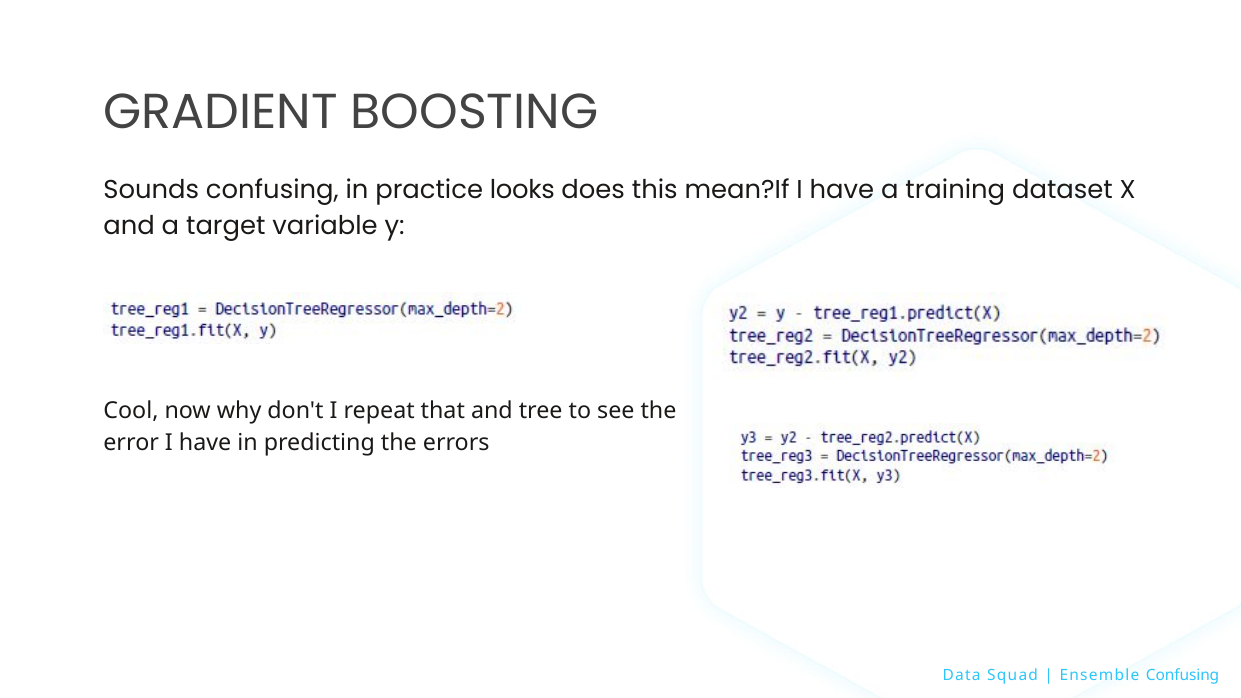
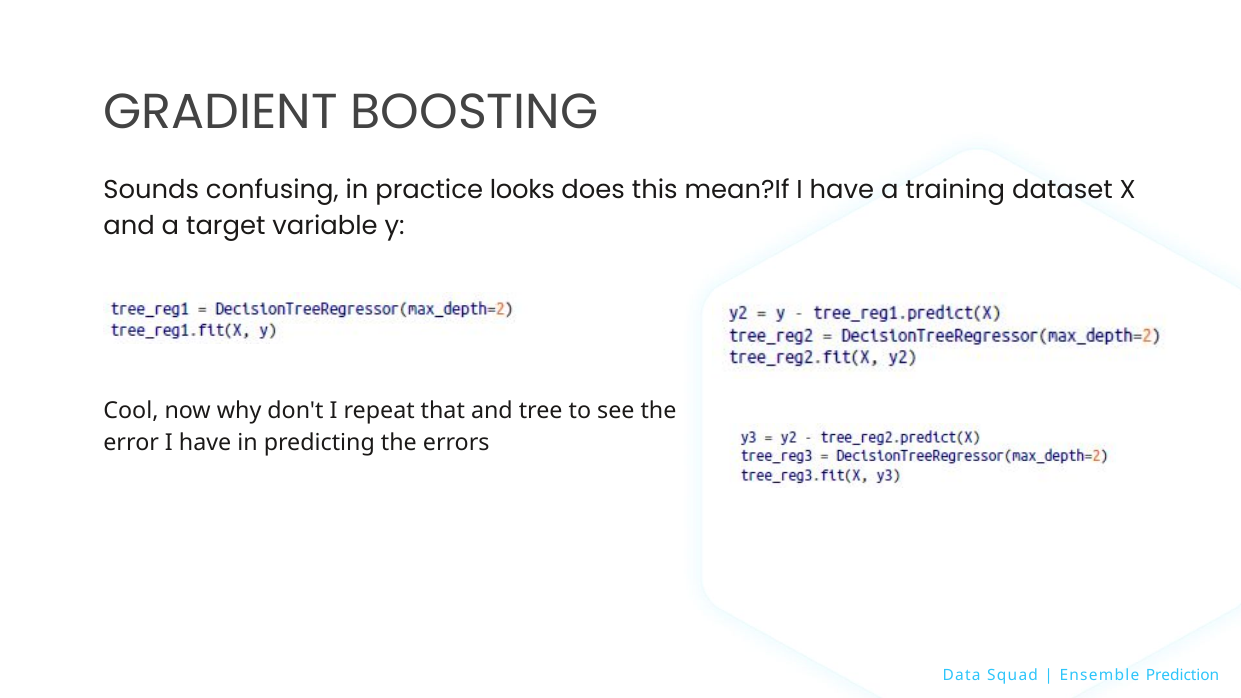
Ensemble Confusing: Confusing -> Prediction
